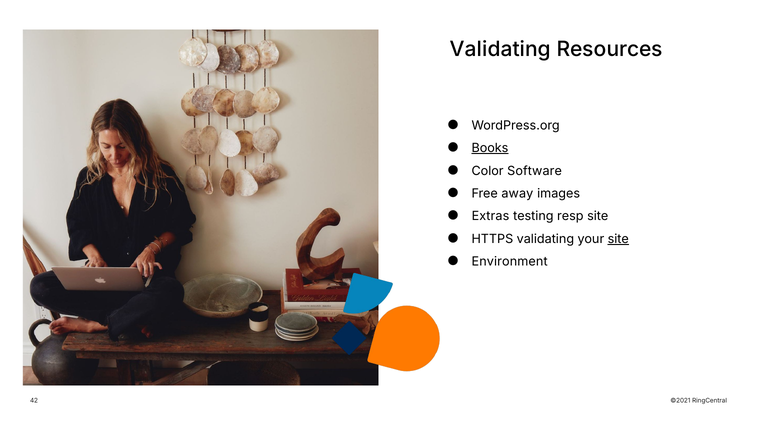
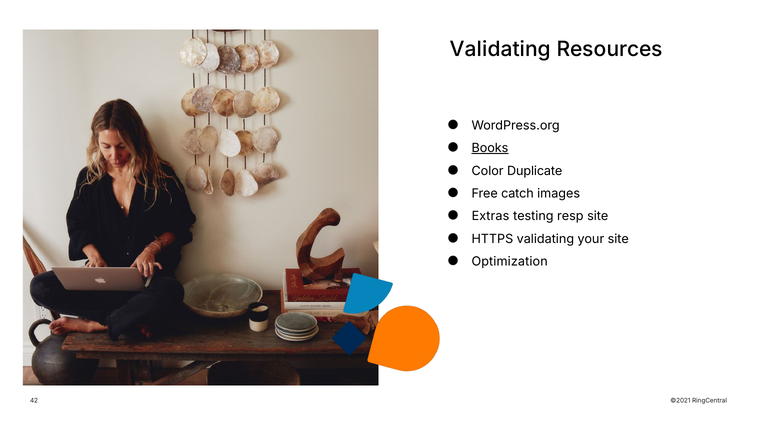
Software: Software -> Duplicate
away: away -> catch
site at (618, 239) underline: present -> none
Environment: Environment -> Optimization
